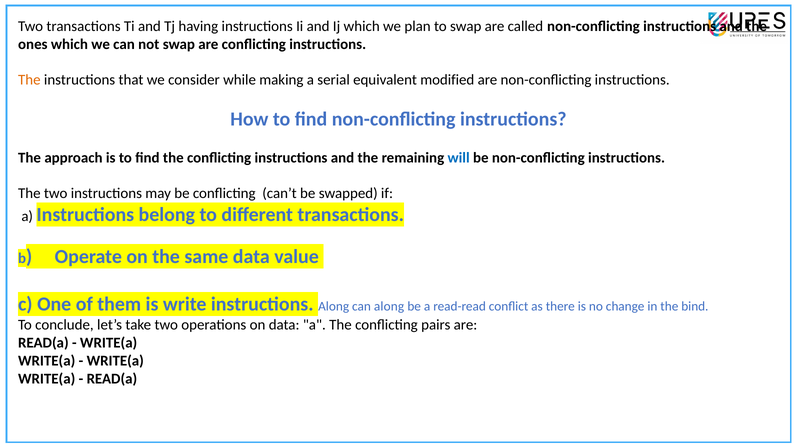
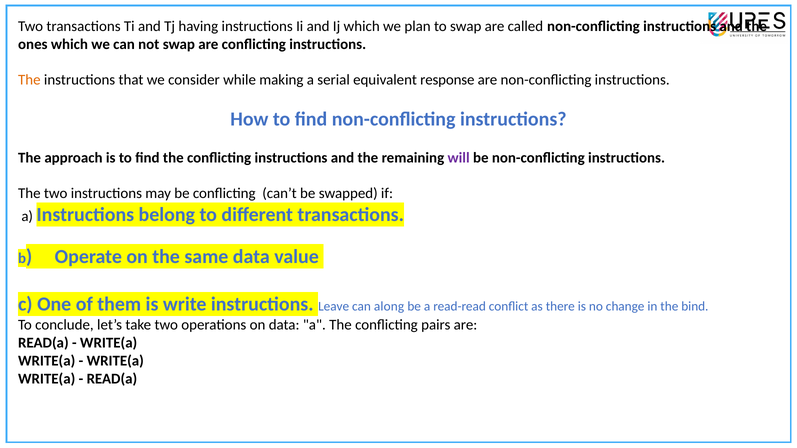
modified: modified -> response
will colour: blue -> purple
instructions Along: Along -> Leave
